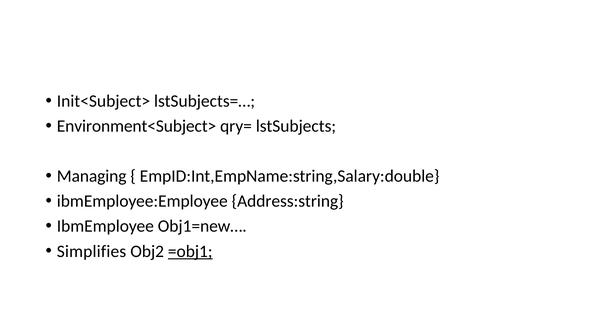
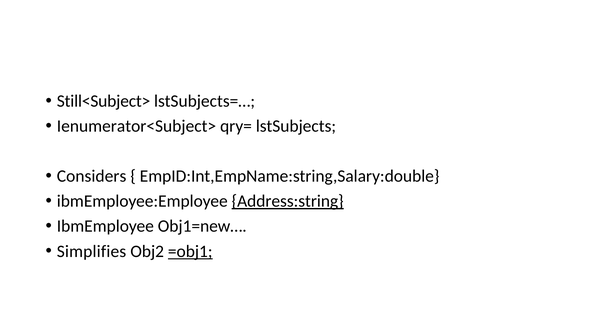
Init<Subject>: Init<Subject> -> Still<Subject>
Environment<Subject>: Environment<Subject> -> Ienumerator<Subject>
Managing: Managing -> Considers
Address:string underline: none -> present
